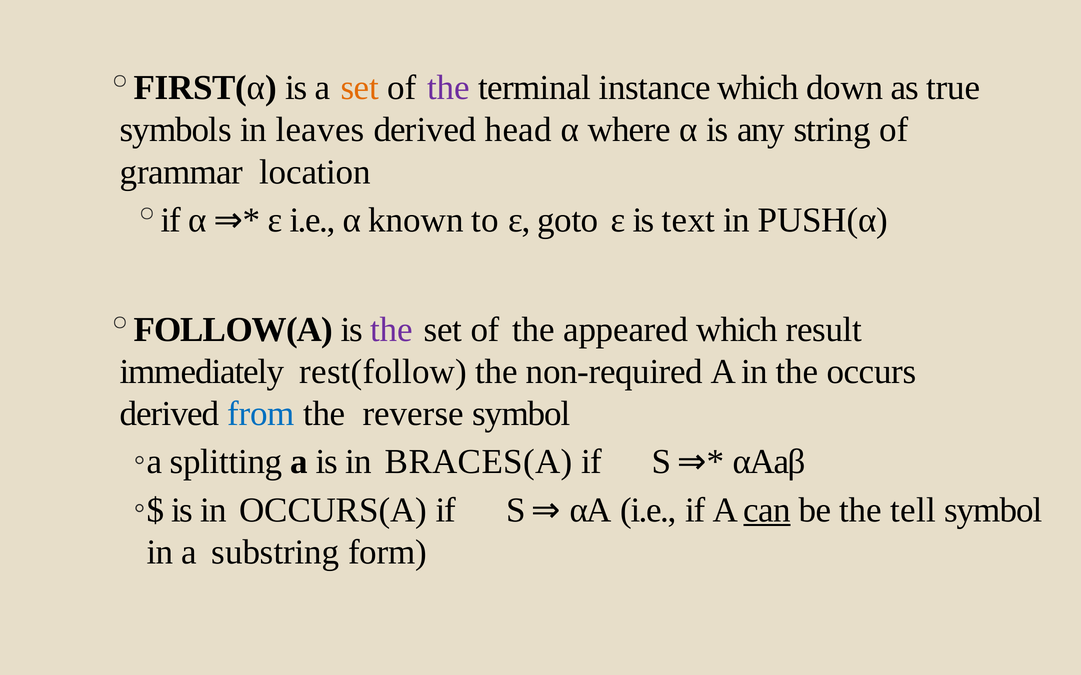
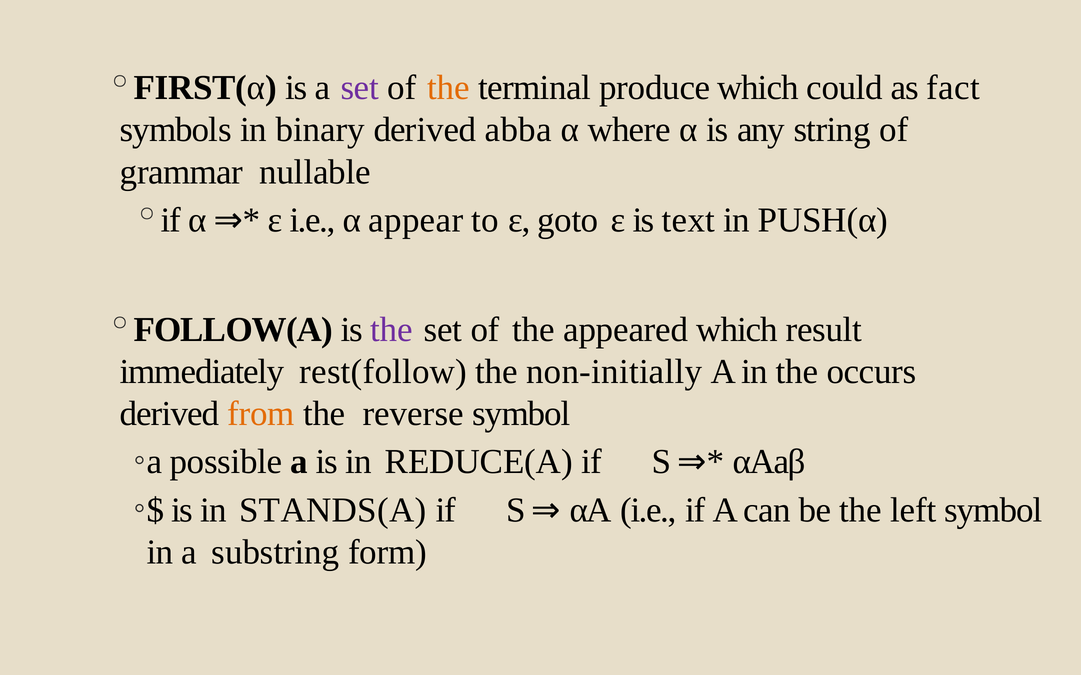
set at (360, 88) colour: orange -> purple
the at (449, 88) colour: purple -> orange
instance: instance -> produce
down: down -> could
true: true -> fact
leaves: leaves -> binary
head: head -> abba
location: location -> nullable
known: known -> appear
non-required: non-required -> non-initially
from colour: blue -> orange
splitting: splitting -> possible
BRACES(A: BRACES(A -> REDUCE(A
OCCURS(A: OCCURS(A -> STANDS(A
can underline: present -> none
tell: tell -> left
